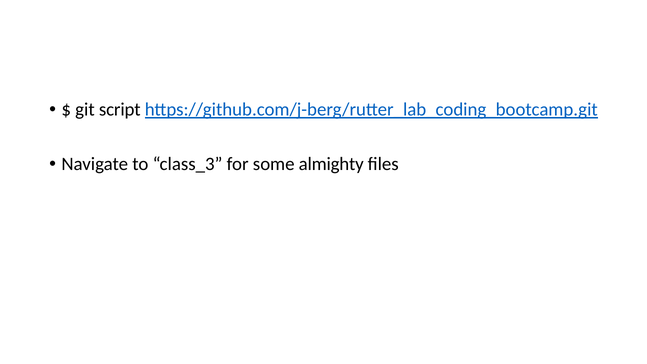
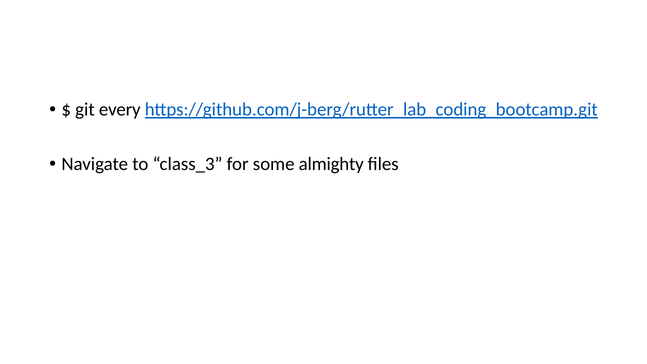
script: script -> every
